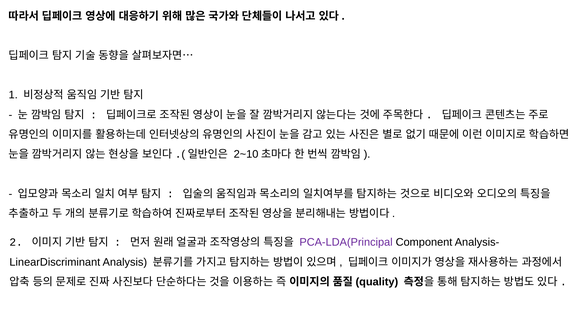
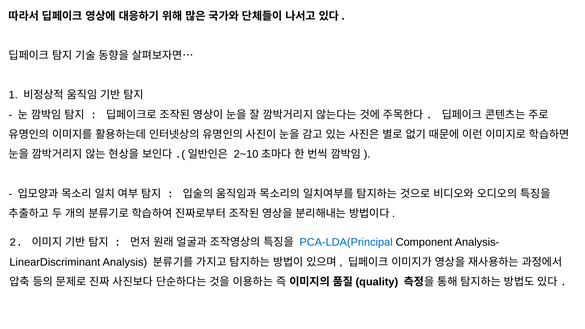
PCA-LDA(Principal colour: purple -> blue
